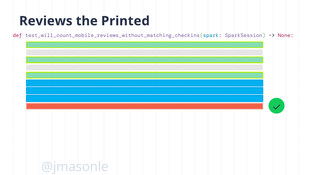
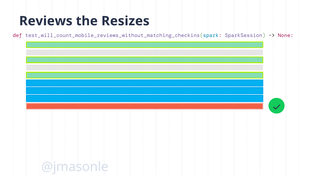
Printed: Printed -> Resizes
